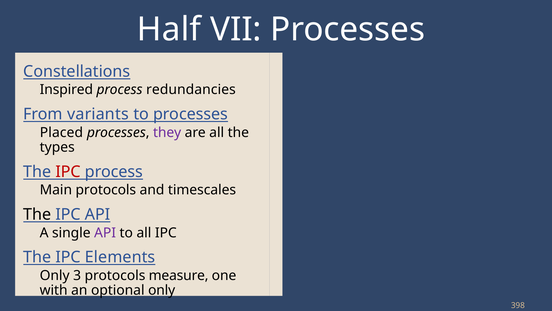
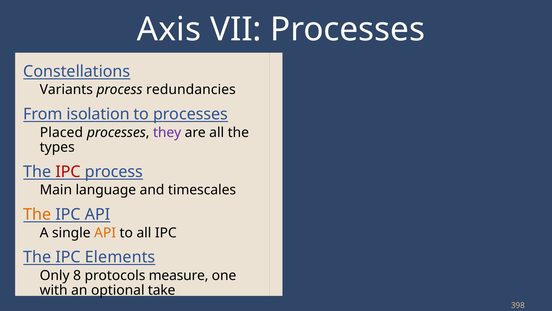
Half: Half -> Axis
Inspired: Inspired -> Variants
variants: variants -> isolation
Main protocols: protocols -> language
The at (37, 214) colour: black -> orange
API at (105, 232) colour: purple -> orange
3: 3 -> 8
optional only: only -> take
